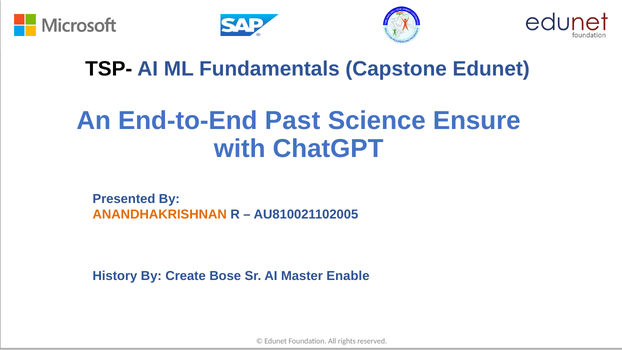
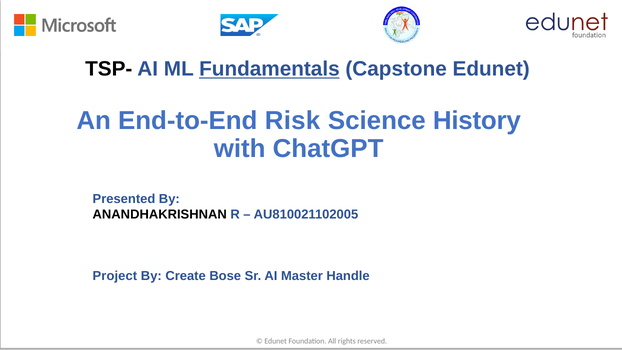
Fundamentals underline: none -> present
Past: Past -> Risk
Ensure: Ensure -> History
ANANDHAKRISHNAN colour: orange -> black
History: History -> Project
Enable: Enable -> Handle
